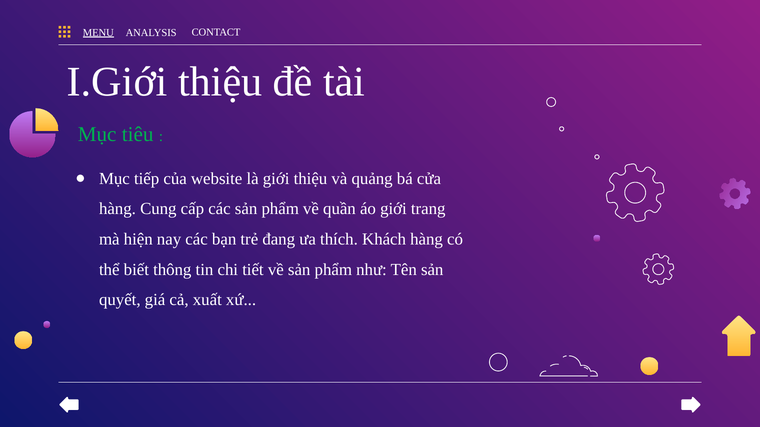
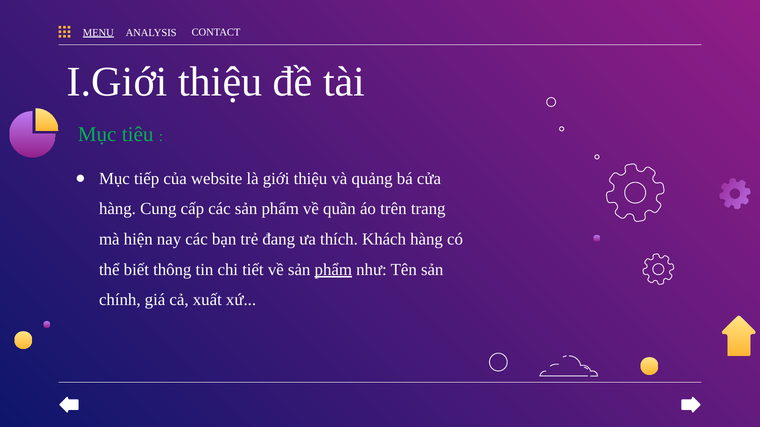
áo giới: giới -> trên
phẩm at (333, 270) underline: none -> present
quyết: quyết -> chính
